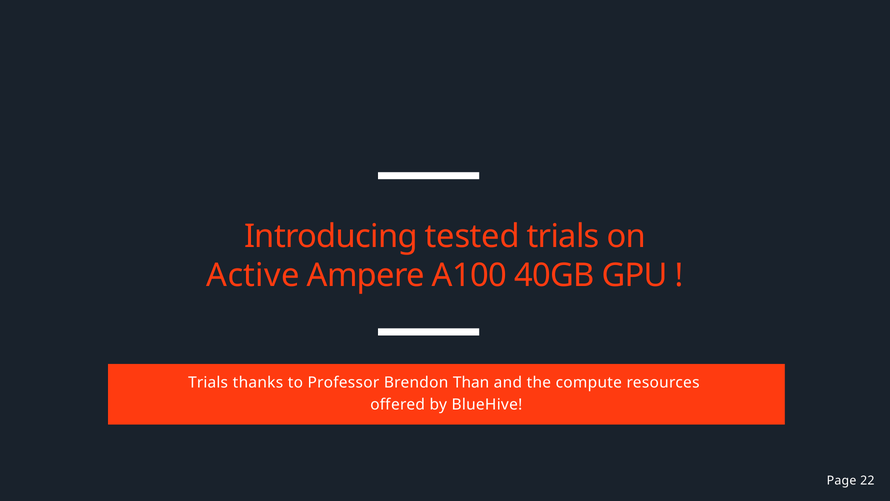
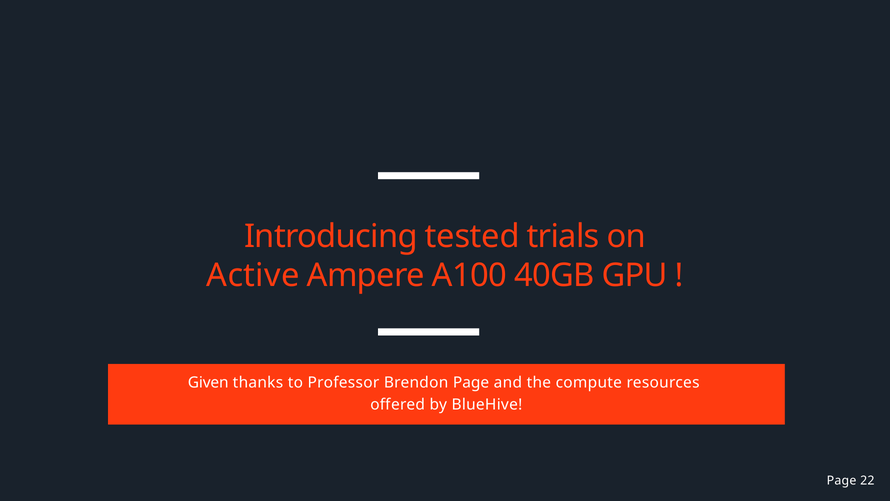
Trials at (208, 383): Trials -> Given
Brendon Than: Than -> Page
